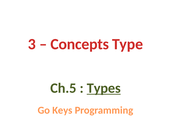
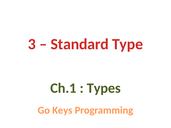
Concepts: Concepts -> Standard
Ch.5: Ch.5 -> Ch.1
Types underline: present -> none
